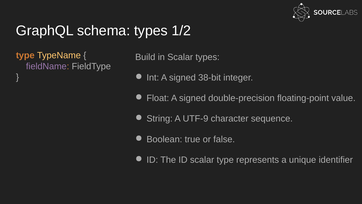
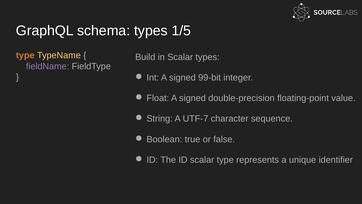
1/2: 1/2 -> 1/5
38‐bit: 38‐bit -> 99‐bit
UTF‐9: UTF‐9 -> UTF‐7
